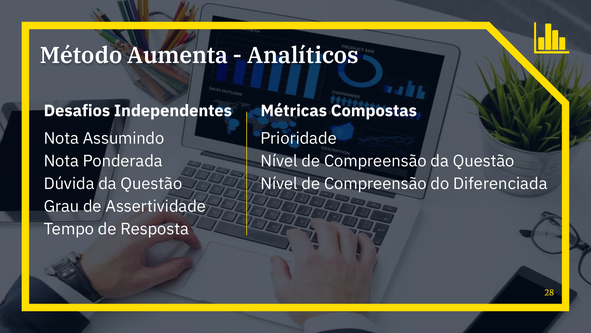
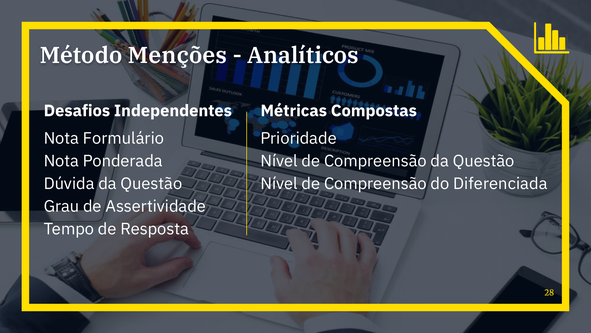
Aumenta: Aumenta -> Menções
Assumindo: Assumindo -> Formulário
